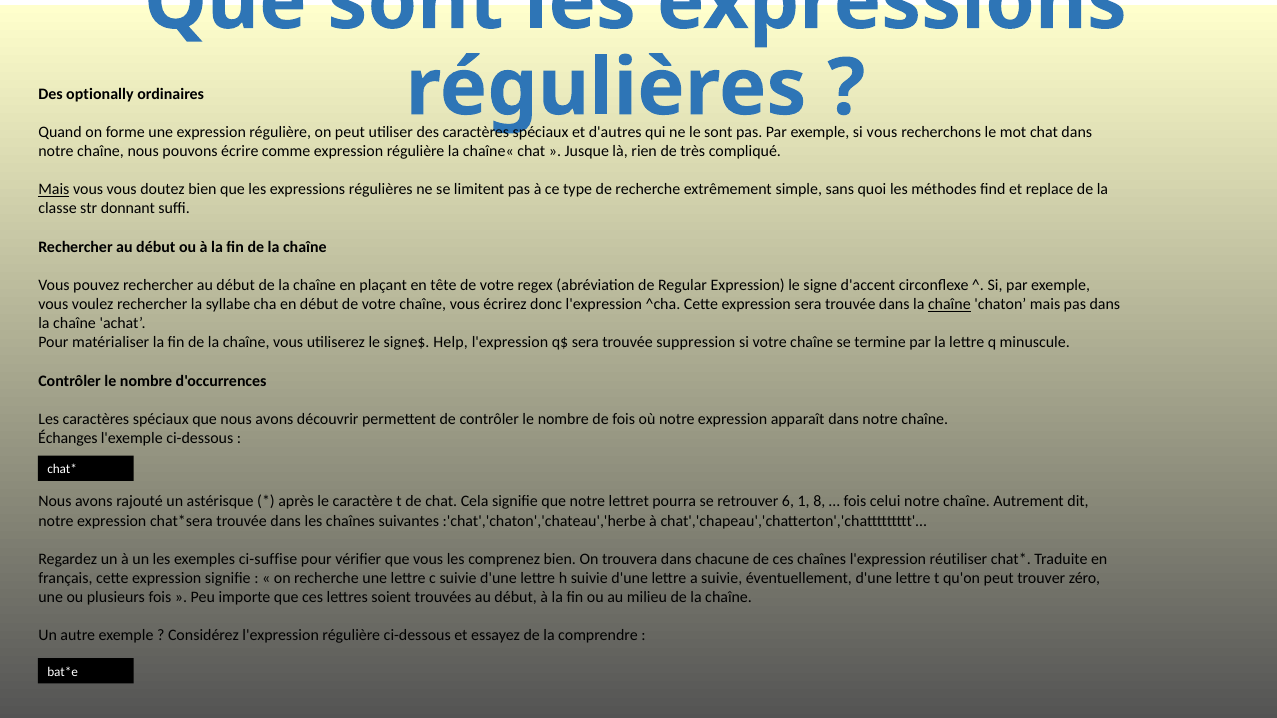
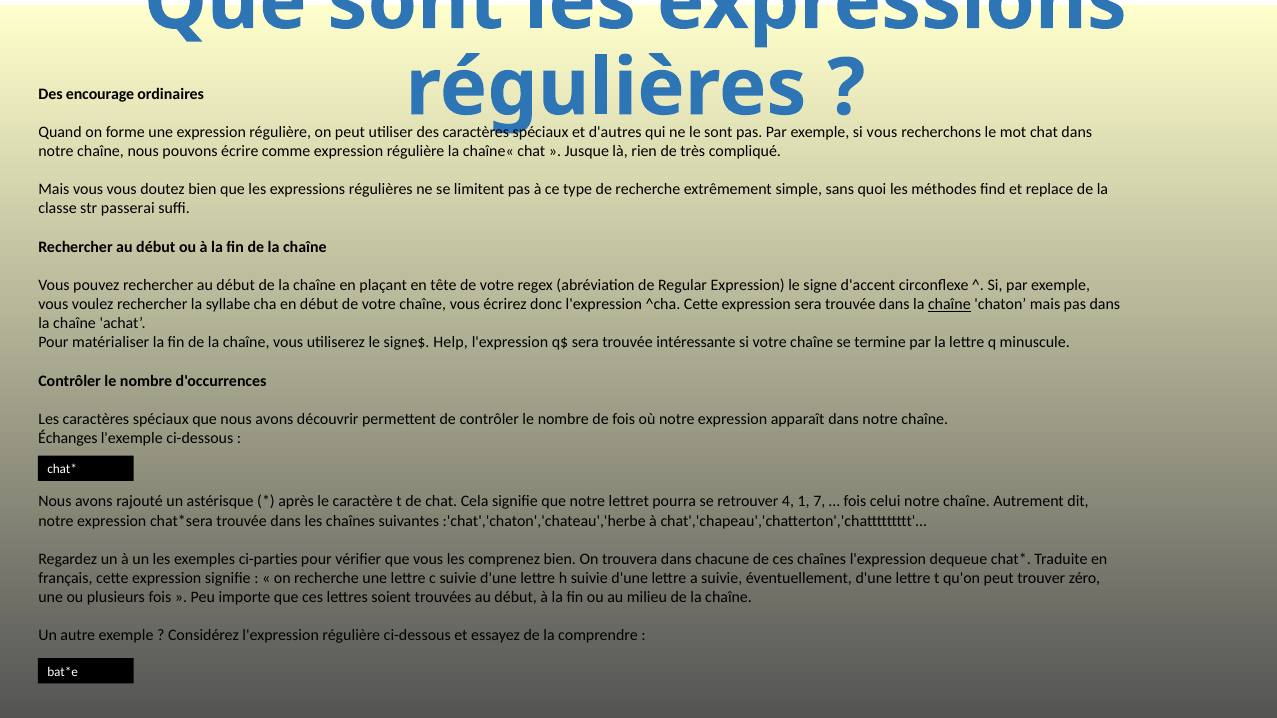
optionally: optionally -> encourage
Mais at (54, 190) underline: present -> none
donnant: donnant -> passerai
suppression: suppression -> intéressante
6: 6 -> 4
8: 8 -> 7
ci-suffise: ci-suffise -> ci-parties
réutiliser: réutiliser -> dequeue
